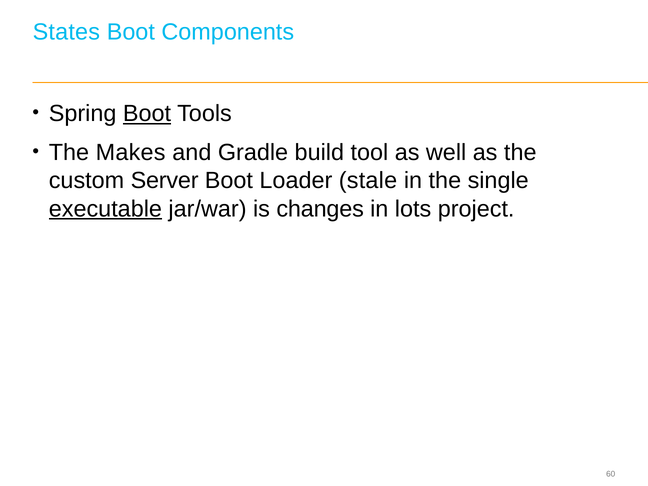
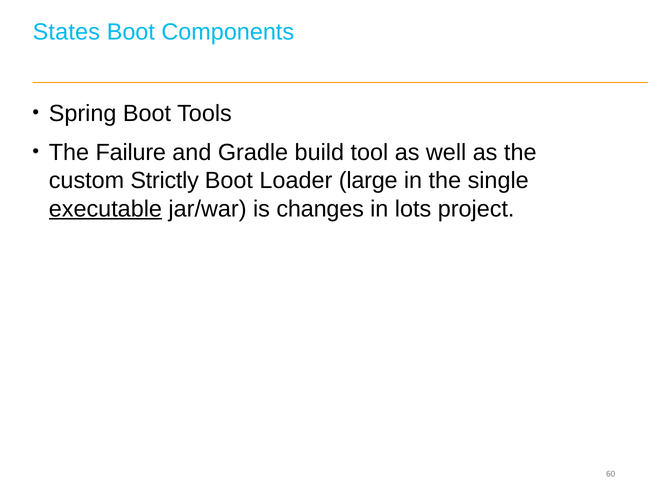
Boot at (147, 114) underline: present -> none
Makes: Makes -> Failure
Server: Server -> Strictly
stale: stale -> large
